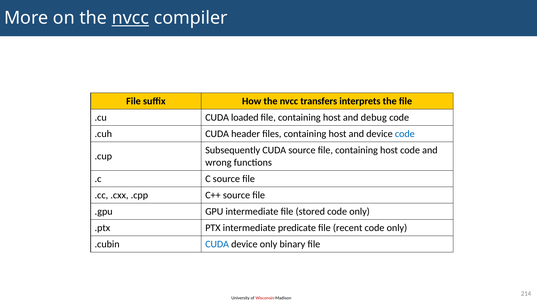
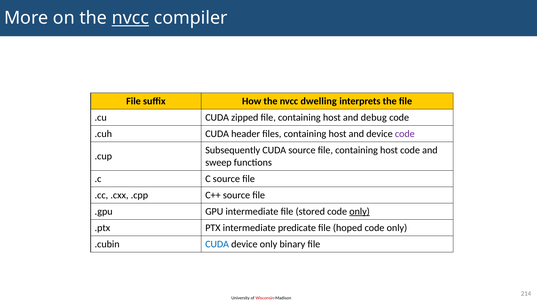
transfers: transfers -> dwelling
loaded: loaded -> zipped
code at (405, 134) colour: blue -> purple
wrong: wrong -> sweep
only at (360, 211) underline: none -> present
recent: recent -> hoped
